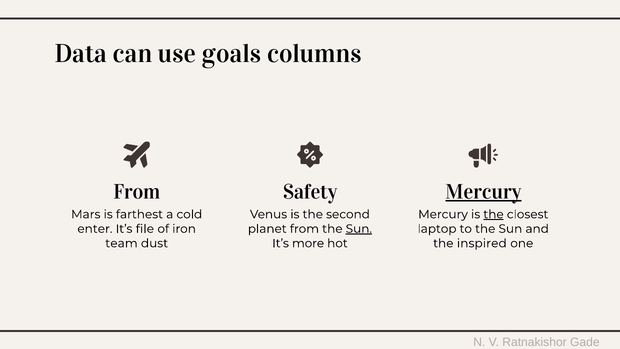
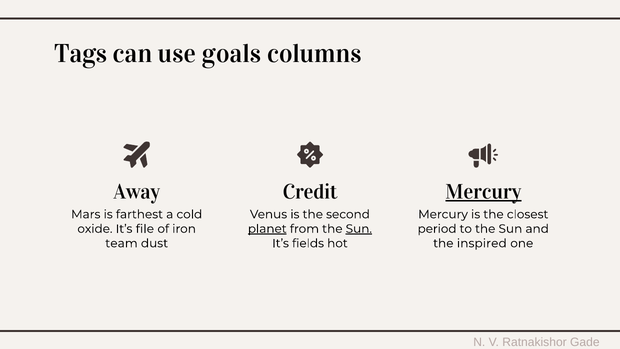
Data: Data -> Tags
From at (137, 192): From -> Away
Safety: Safety -> Credit
the at (493, 214) underline: present -> none
enter: enter -> oxide
planet underline: none -> present
laptop: laptop -> period
more: more -> fields
